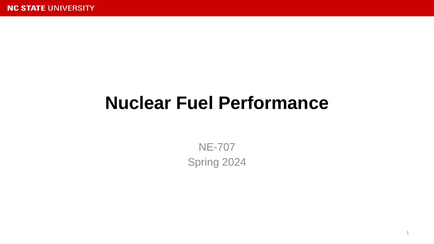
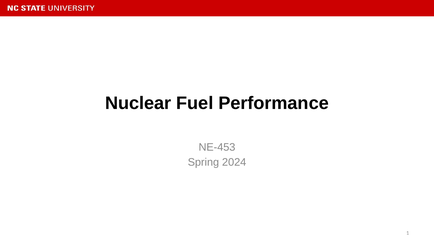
NE-707: NE-707 -> NE-453
